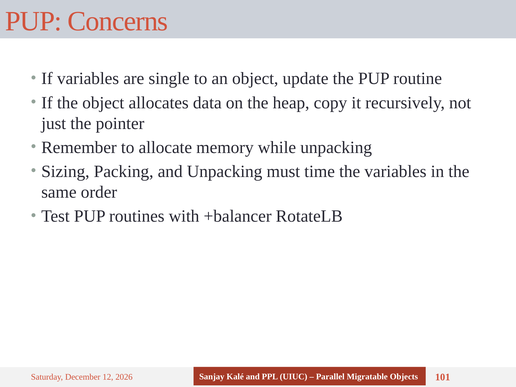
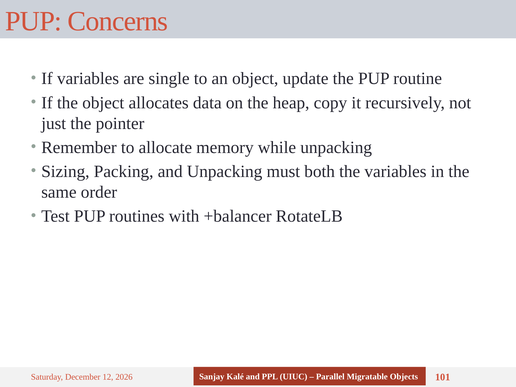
time: time -> both
